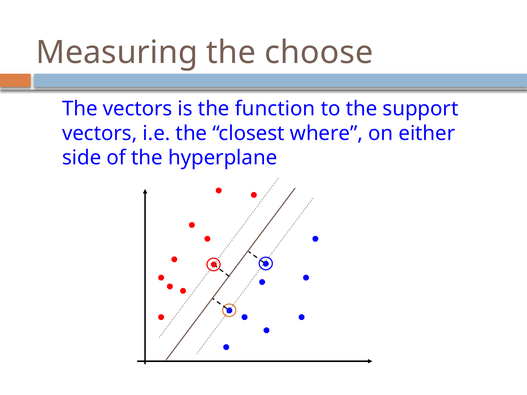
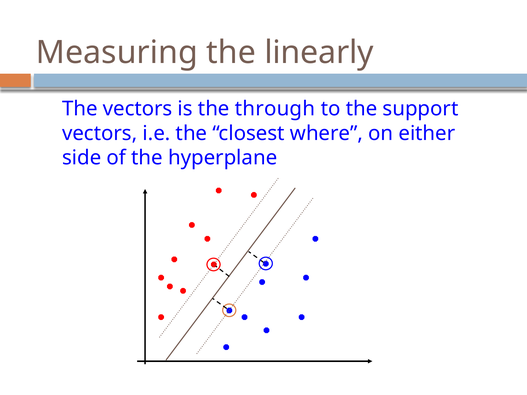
choose: choose -> linearly
function: function -> through
